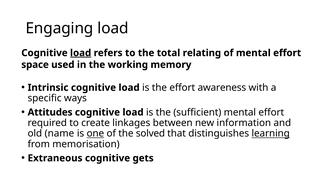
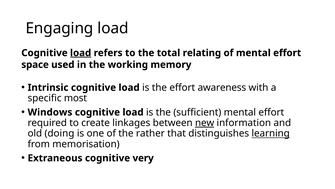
ways: ways -> most
Attitudes: Attitudes -> Windows
new underline: none -> present
name: name -> doing
one underline: present -> none
solved: solved -> rather
cognitive gets: gets -> very
